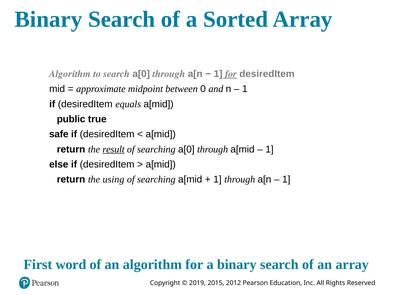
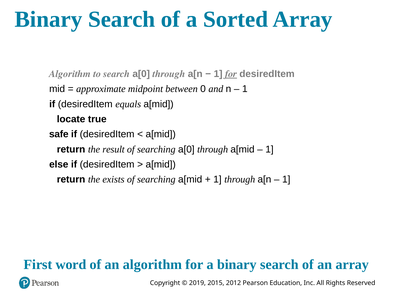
public: public -> locate
result underline: present -> none
using: using -> exists
